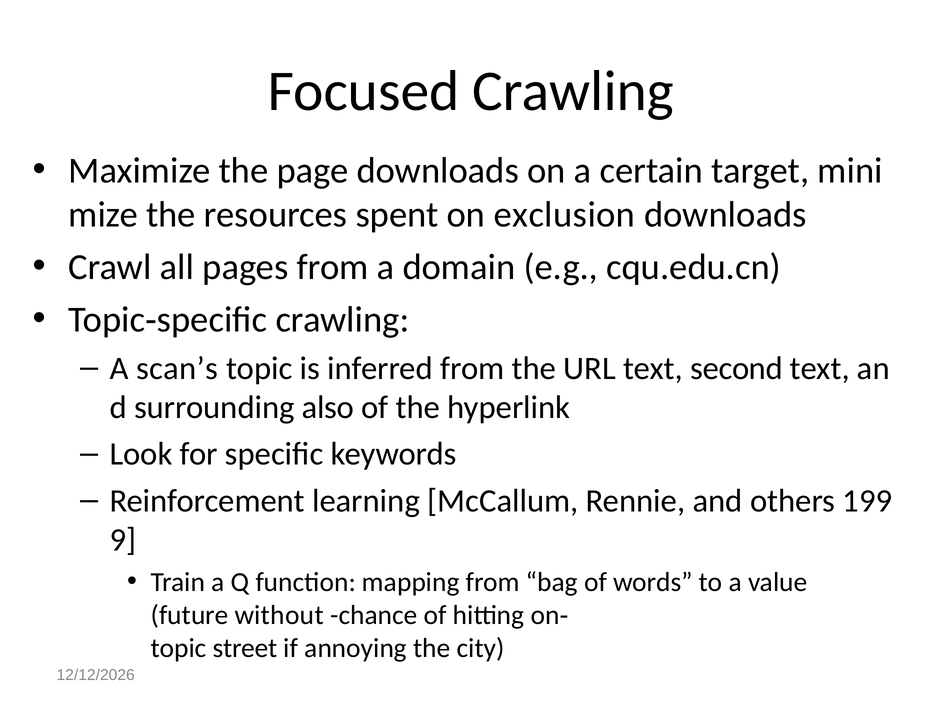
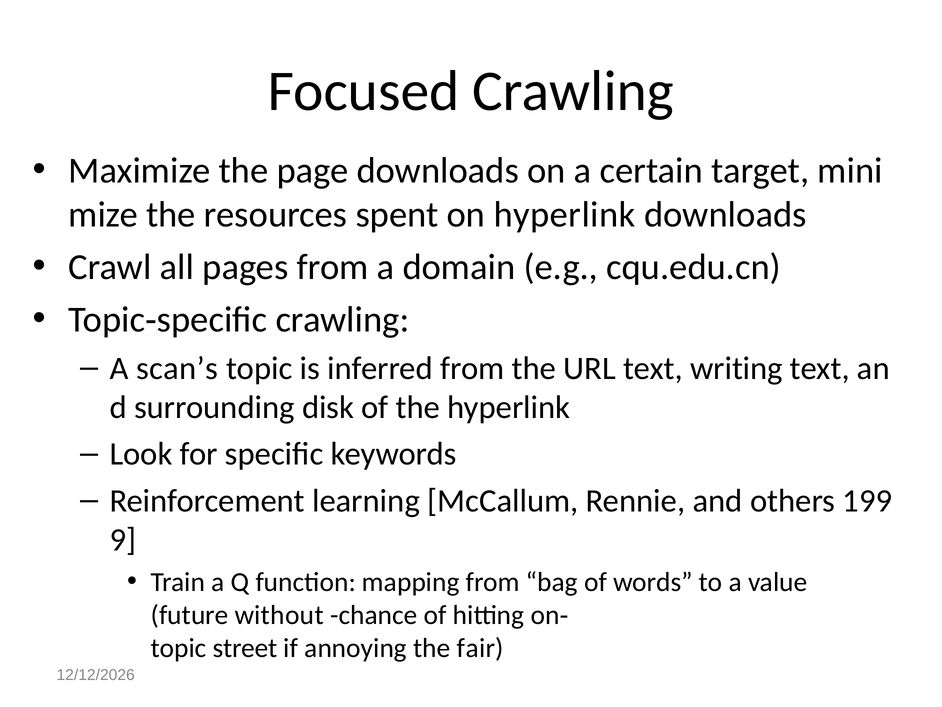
on exclusion: exclusion -> hyperlink
second: second -> writing
also: also -> disk
city: city -> fair
